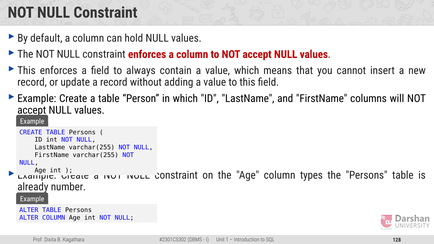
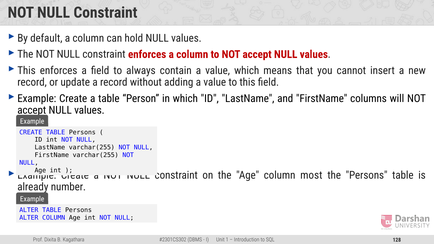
types: types -> most
